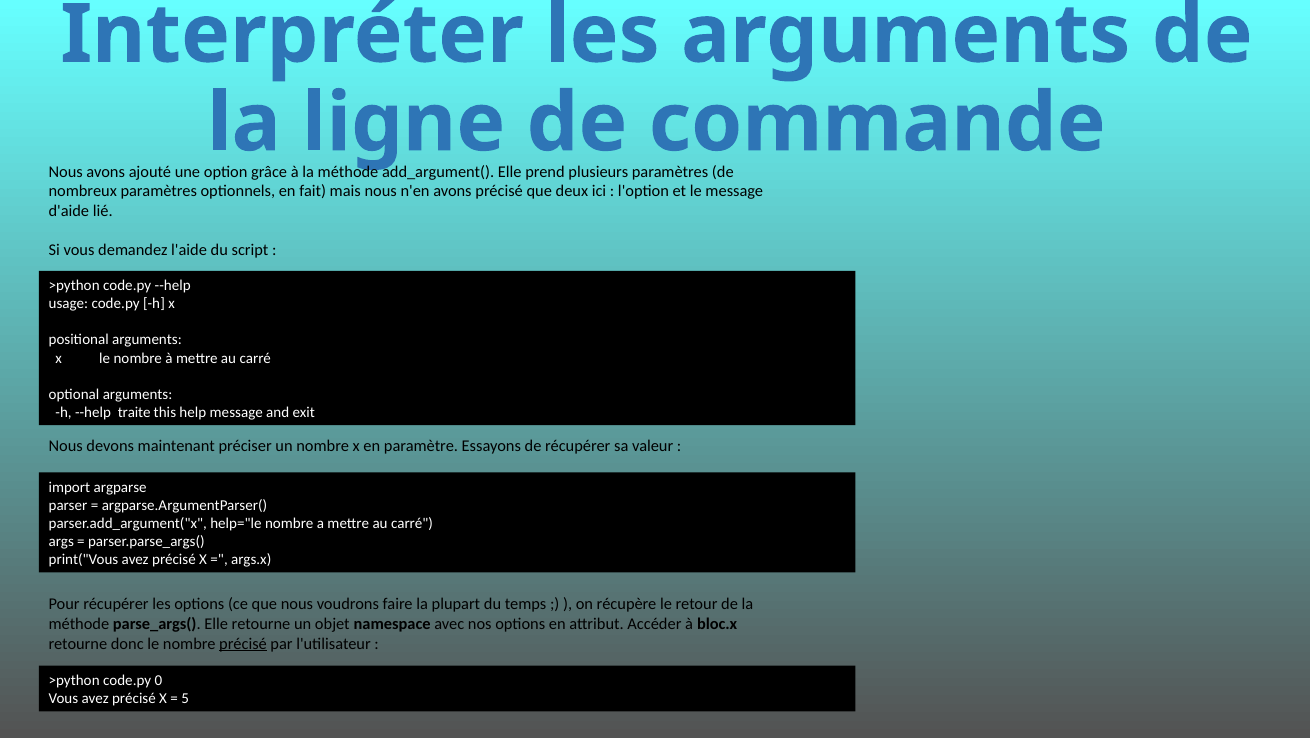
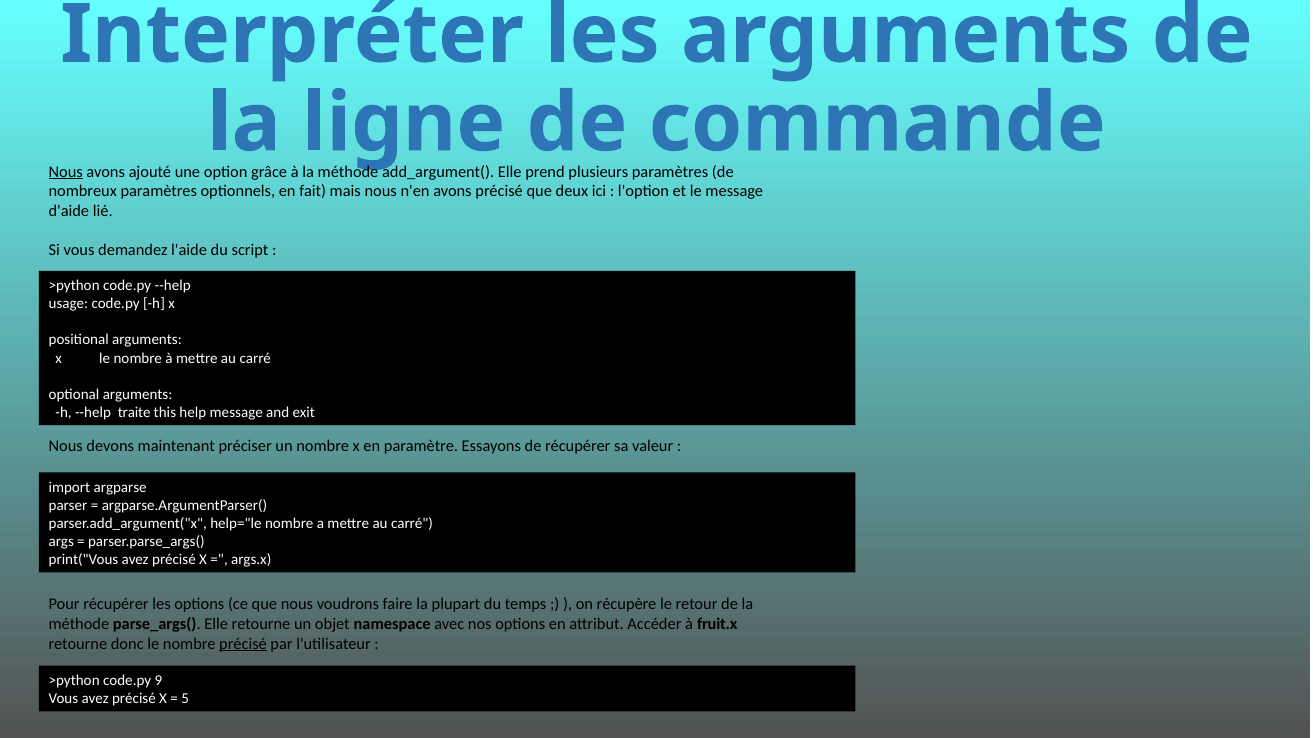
Nous at (66, 172) underline: none -> present
bloc.x: bloc.x -> fruit.x
0: 0 -> 9
